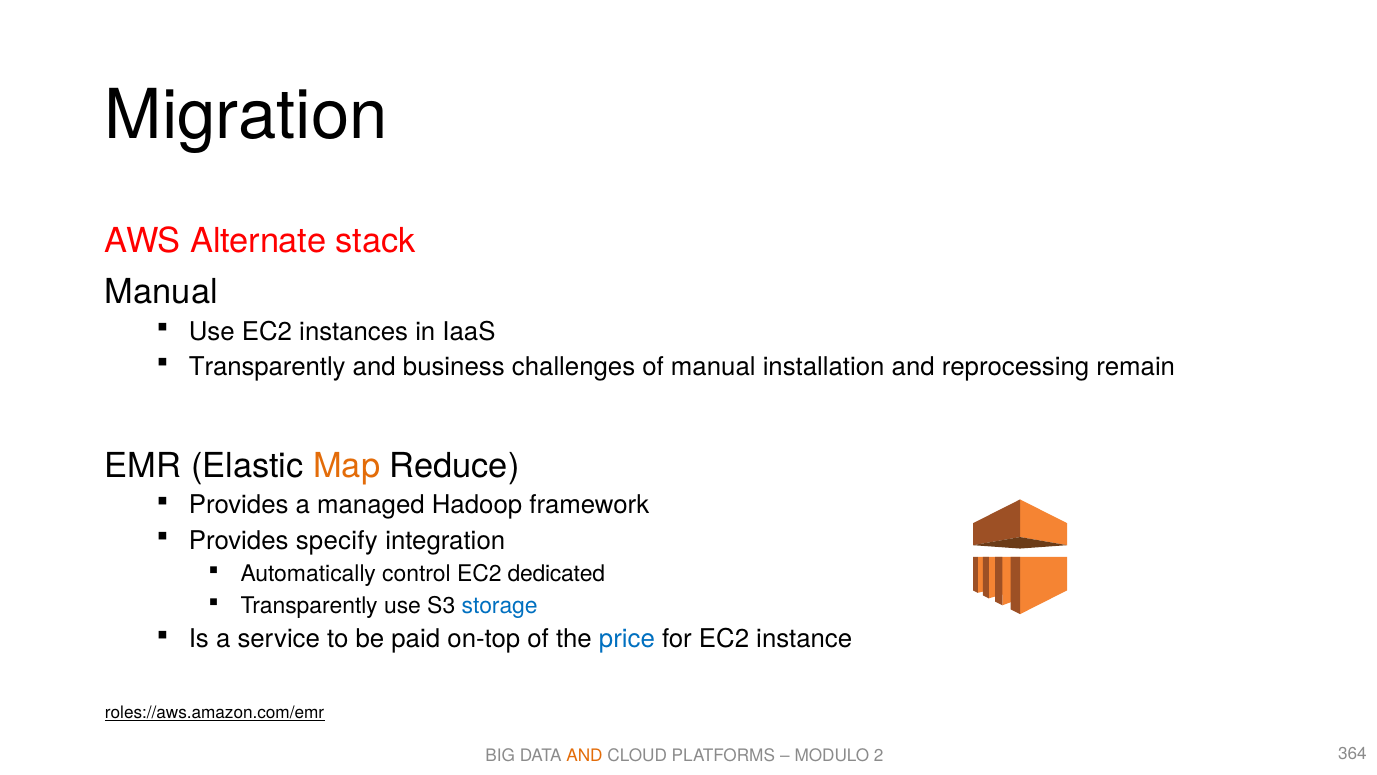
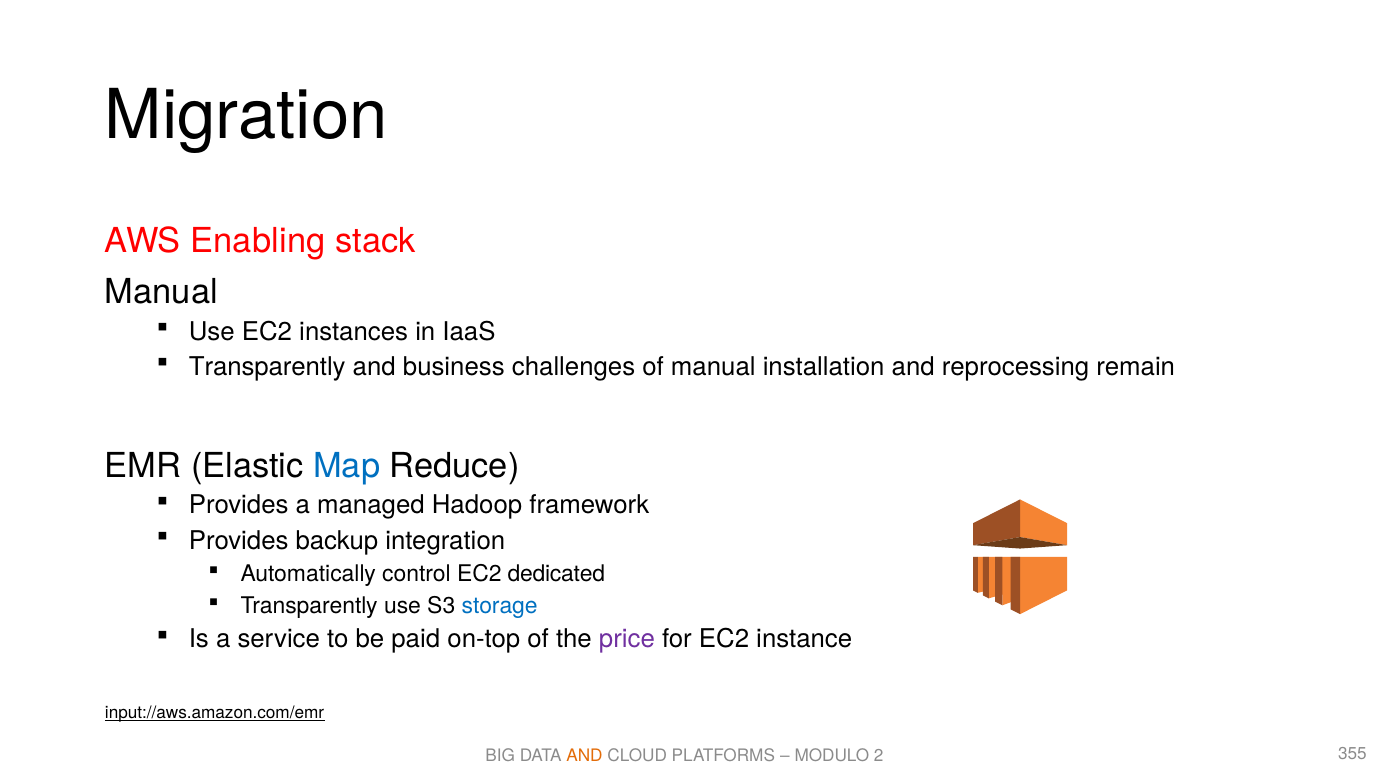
Alternate: Alternate -> Enabling
Map colour: orange -> blue
specify: specify -> backup
price colour: blue -> purple
roles://aws.amazon.com/emr: roles://aws.amazon.com/emr -> input://aws.amazon.com/emr
364: 364 -> 355
